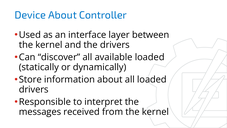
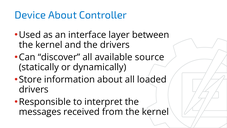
available loaded: loaded -> source
